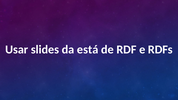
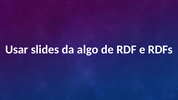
está: está -> algo
